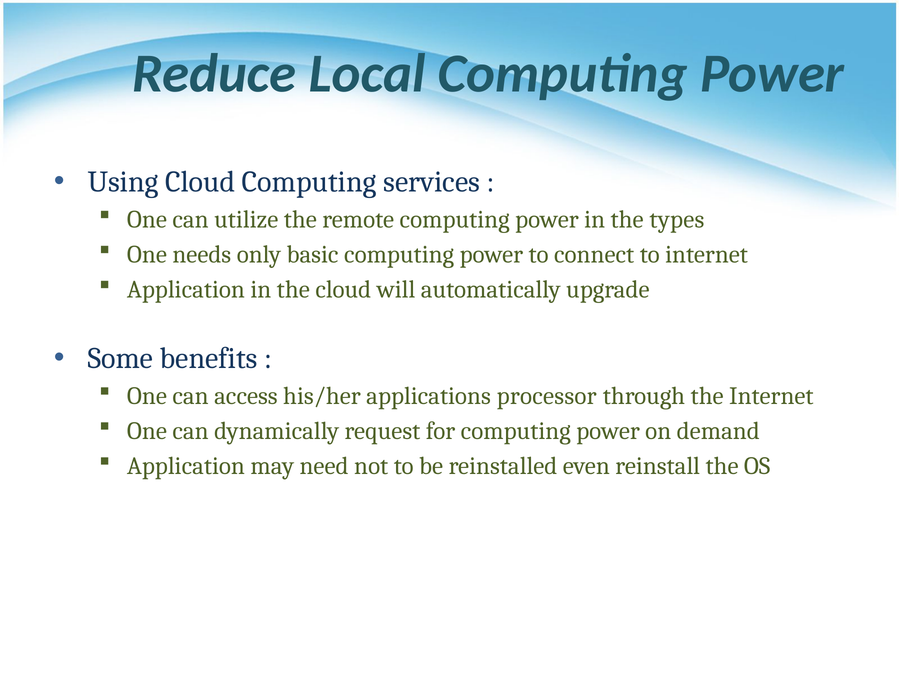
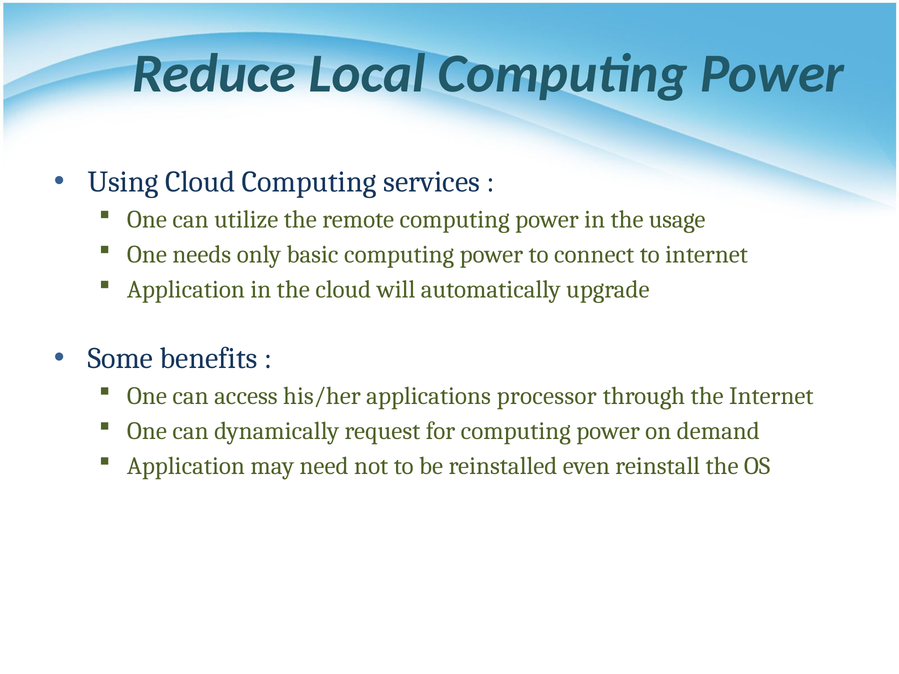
types: types -> usage
